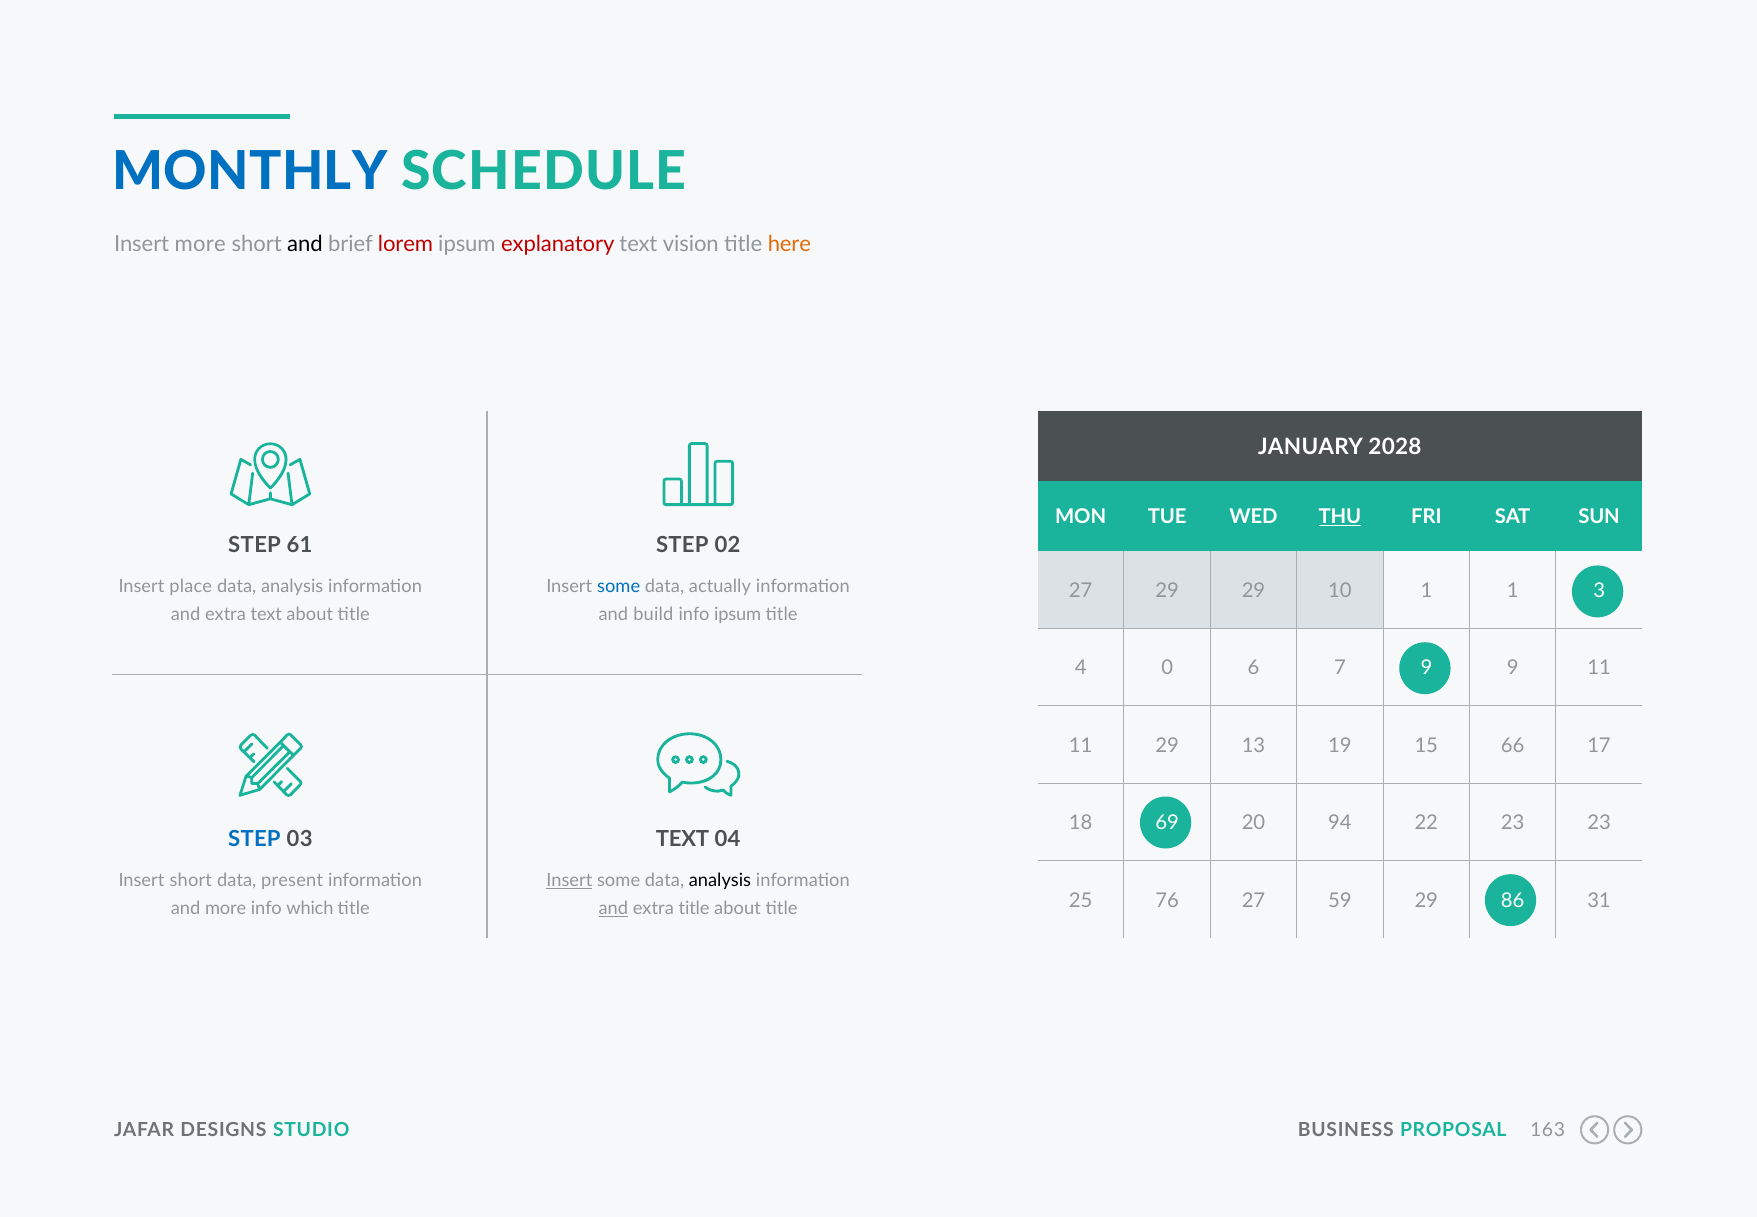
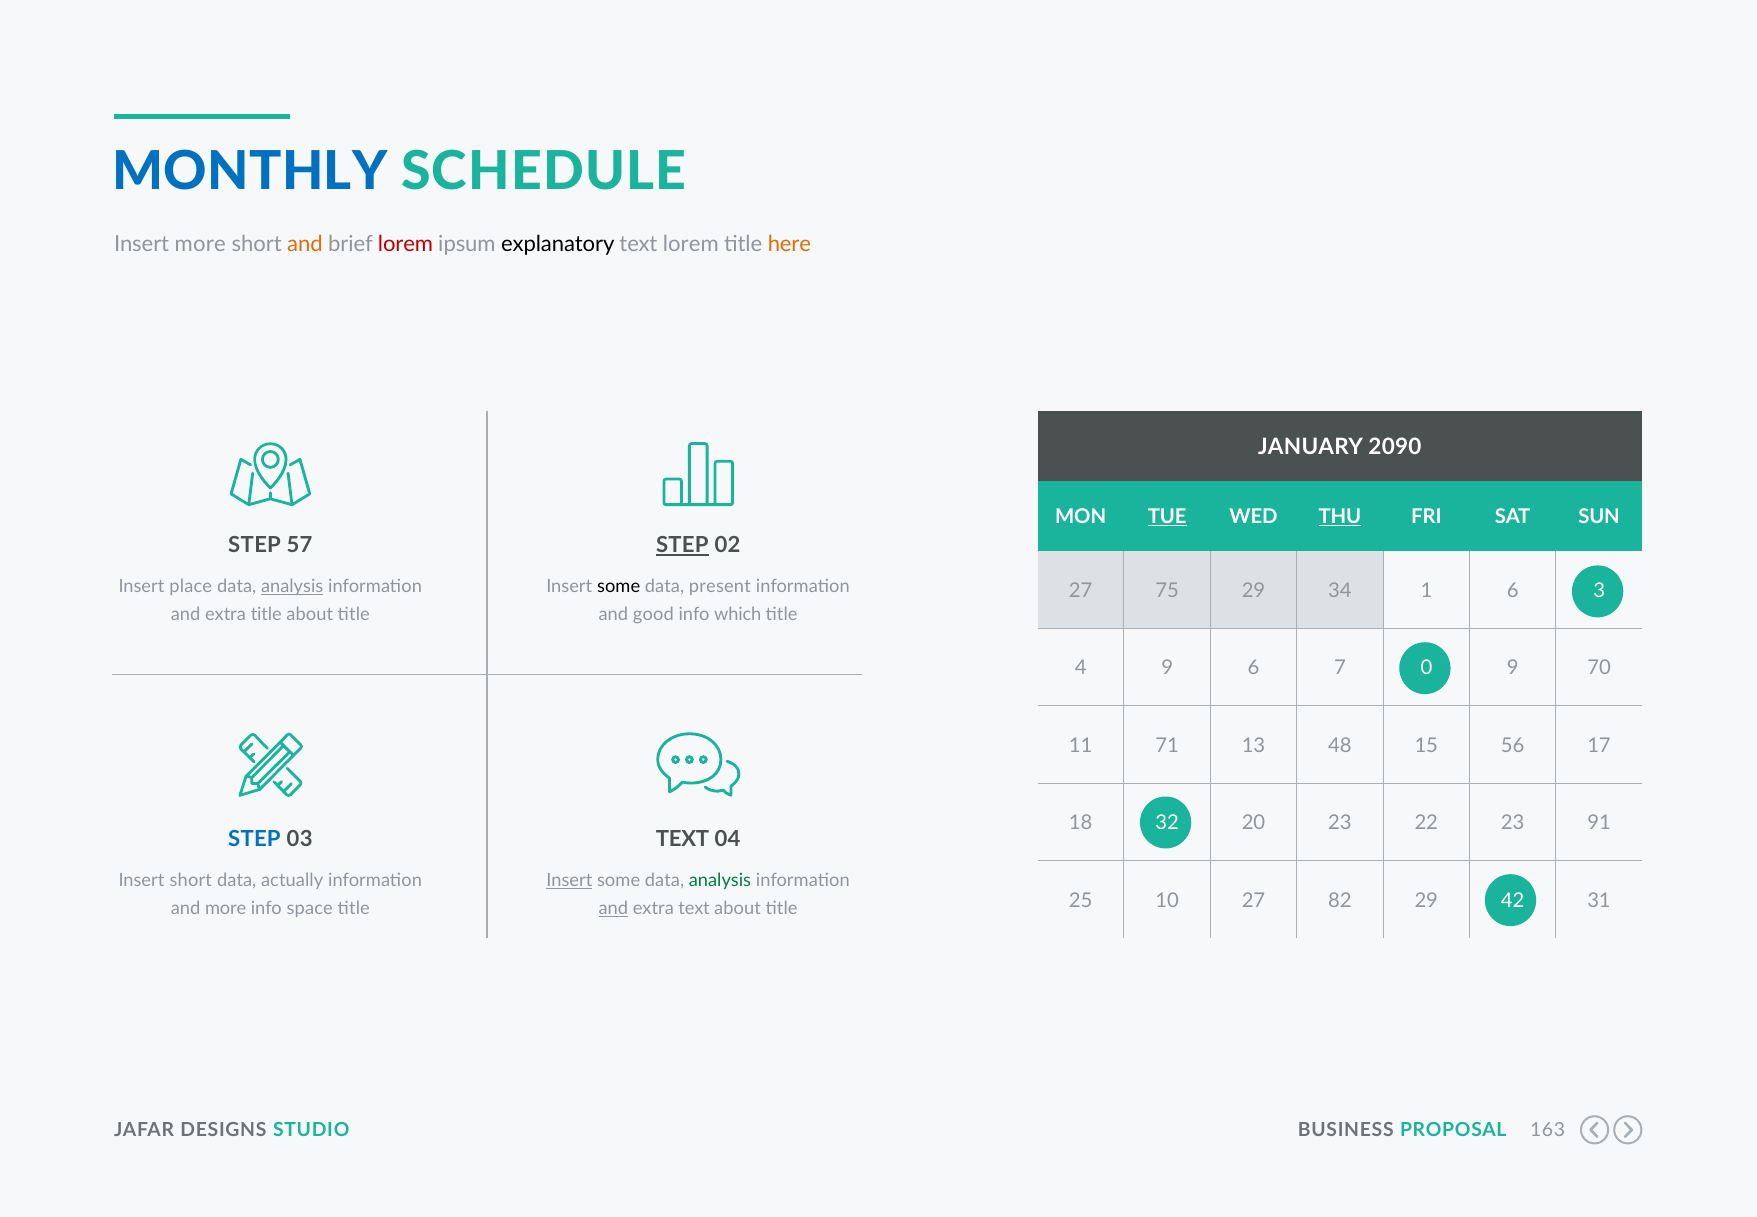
and at (305, 244) colour: black -> orange
explanatory colour: red -> black
text vision: vision -> lorem
2028: 2028 -> 2090
TUE underline: none -> present
61: 61 -> 57
STEP at (682, 545) underline: none -> present
analysis at (292, 586) underline: none -> present
some at (619, 586) colour: blue -> black
actually: actually -> present
27 29: 29 -> 75
10: 10 -> 34
1 1: 1 -> 6
extra text: text -> title
build: build -> good
info ipsum: ipsum -> which
4 0: 0 -> 9
7 9: 9 -> 0
9 11: 11 -> 70
11 29: 29 -> 71
19: 19 -> 48
66: 66 -> 56
69: 69 -> 32
20 94: 94 -> 23
23 23: 23 -> 91
present: present -> actually
analysis at (720, 880) colour: black -> green
76: 76 -> 10
59: 59 -> 82
86: 86 -> 42
which: which -> space
extra title: title -> text
